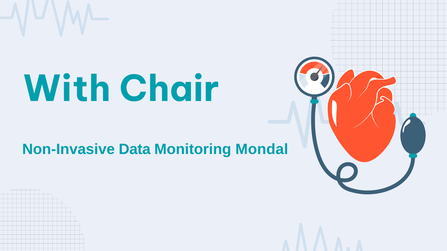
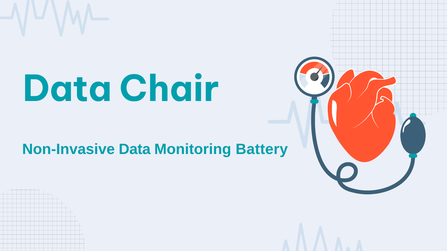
With at (67, 89): With -> Data
Mondal: Mondal -> Battery
